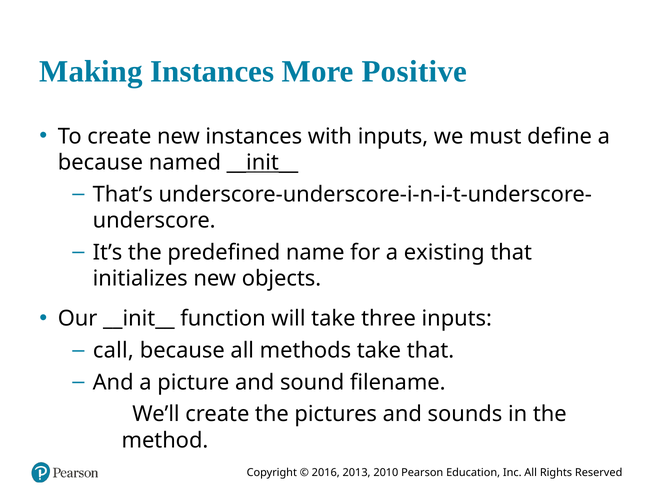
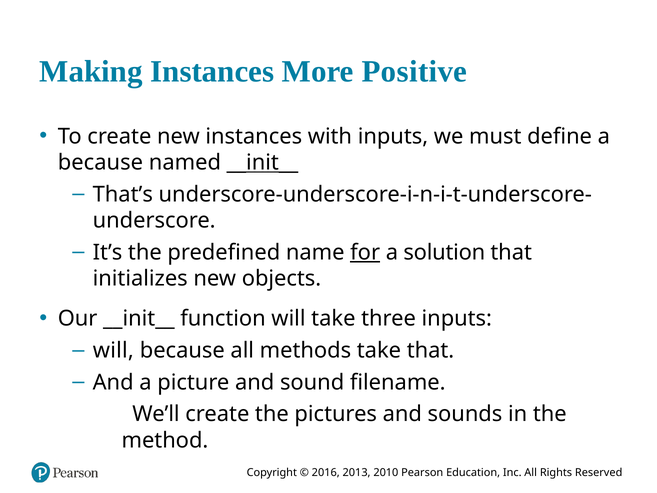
for underline: none -> present
existing: existing -> solution
call at (113, 350): call -> will
